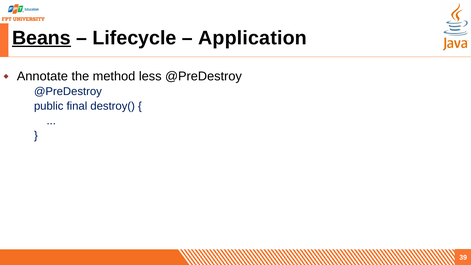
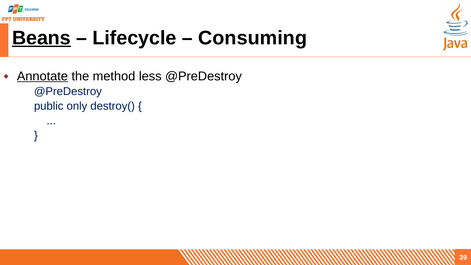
Application: Application -> Consuming
Annotate underline: none -> present
final: final -> only
